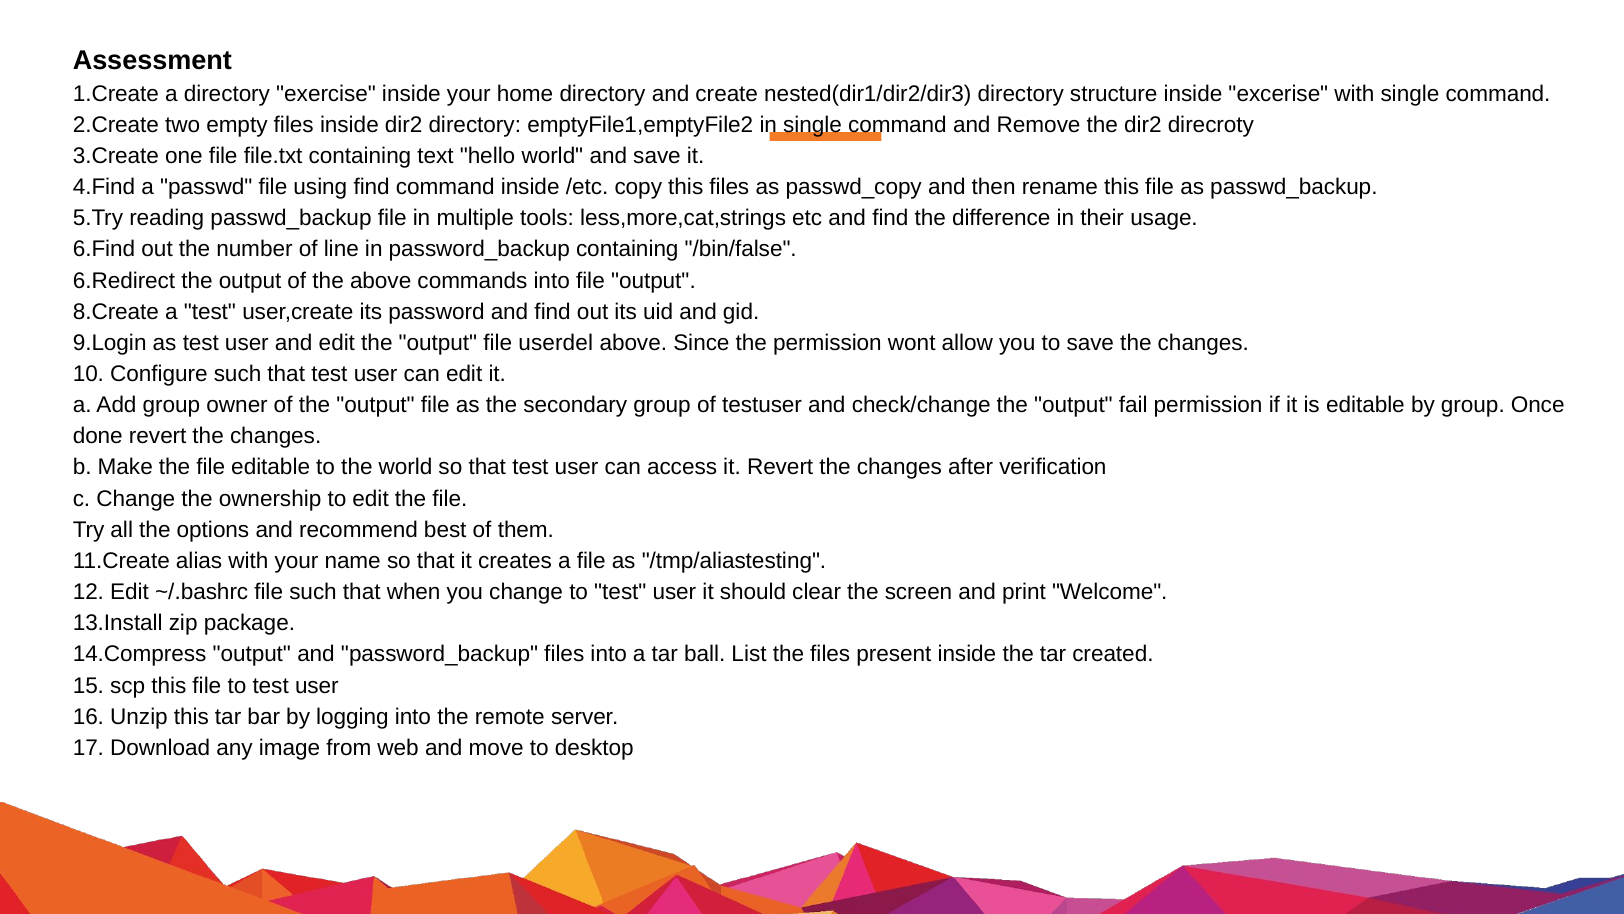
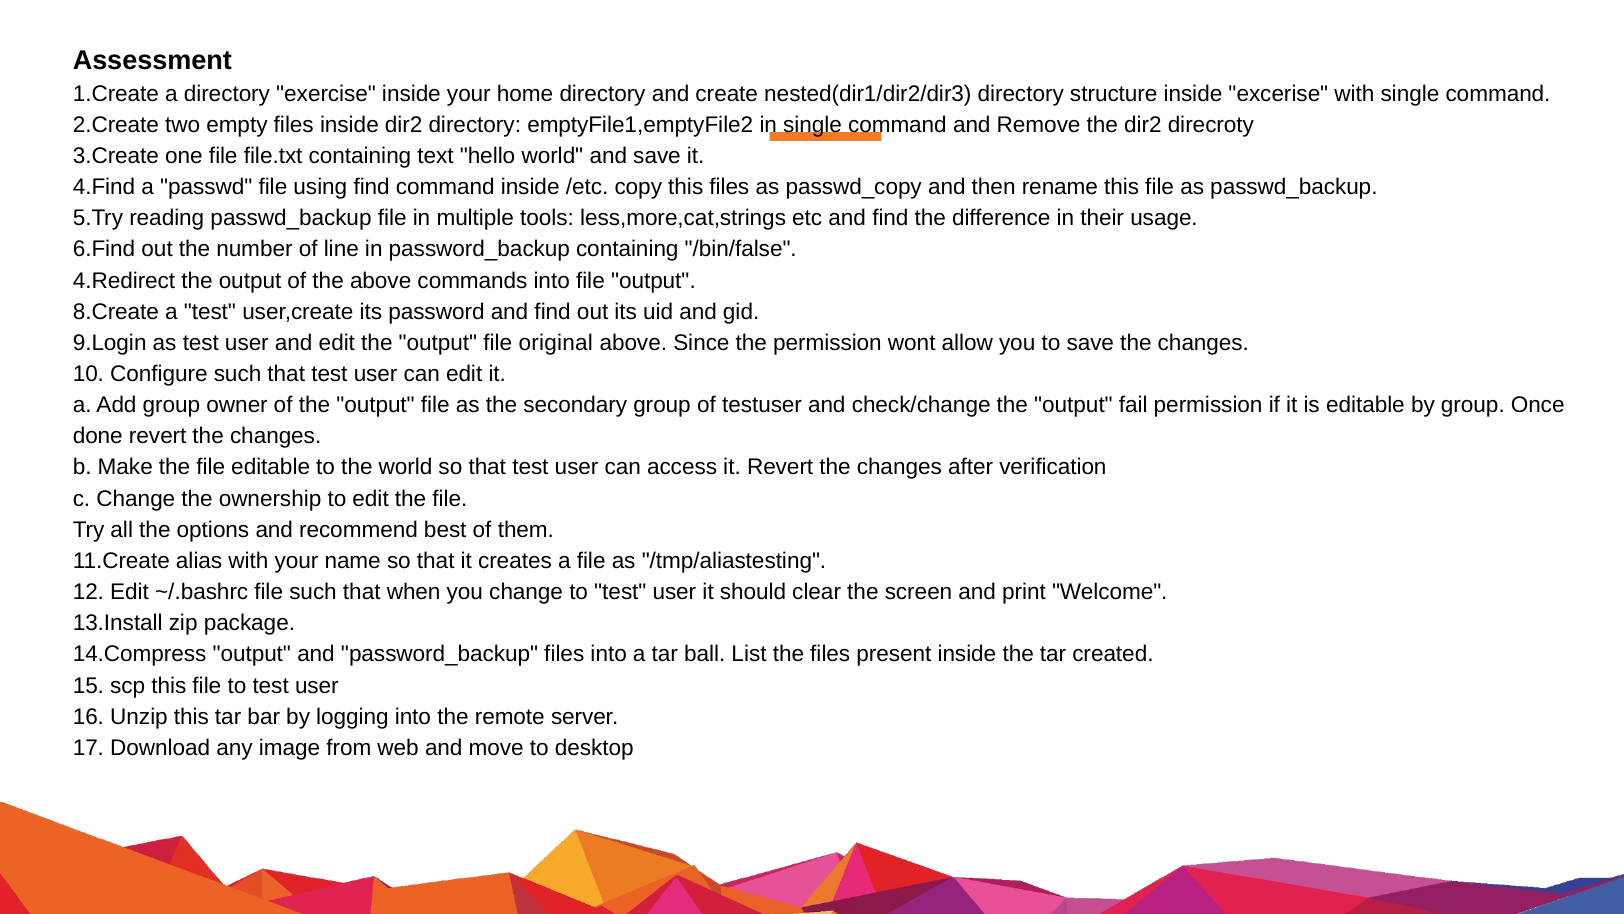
6.Redirect: 6.Redirect -> 4.Redirect
userdel: userdel -> original
